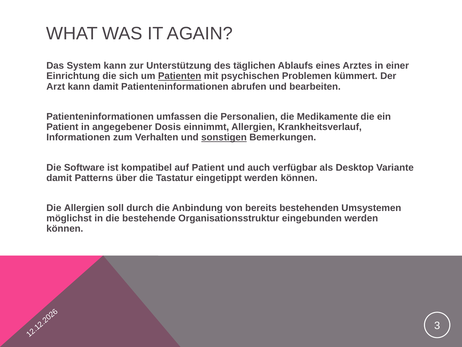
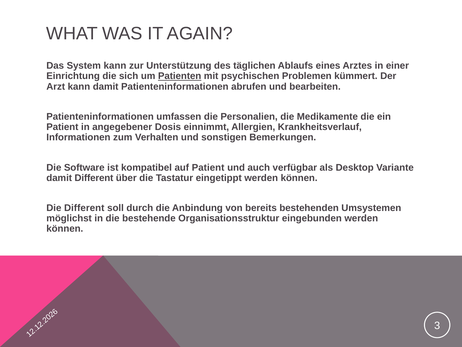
sonstigen underline: present -> none
damit Patterns: Patterns -> Different
Die Allergien: Allergien -> Different
